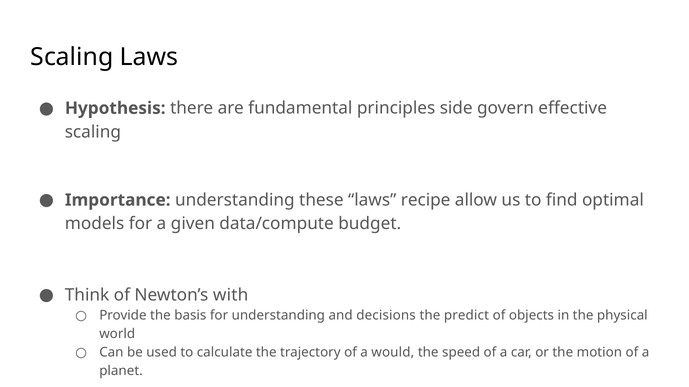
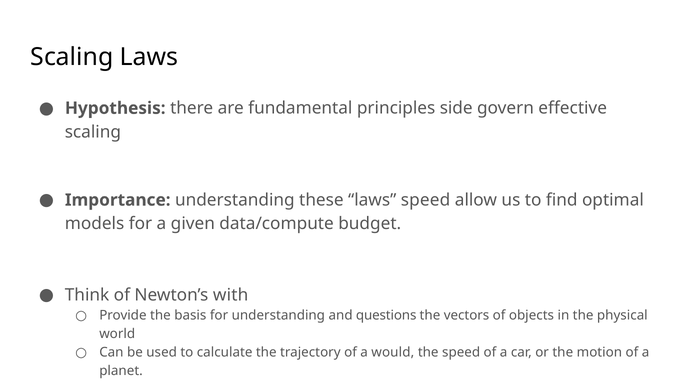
laws recipe: recipe -> speed
decisions: decisions -> questions
predict: predict -> vectors
